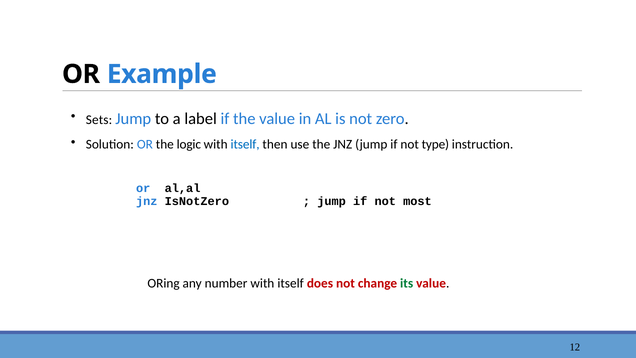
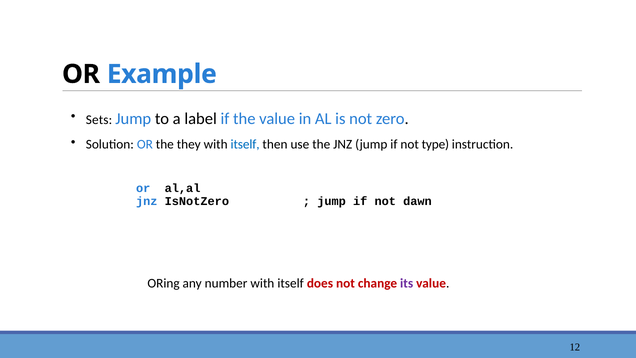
logic: logic -> they
most: most -> dawn
its colour: green -> purple
